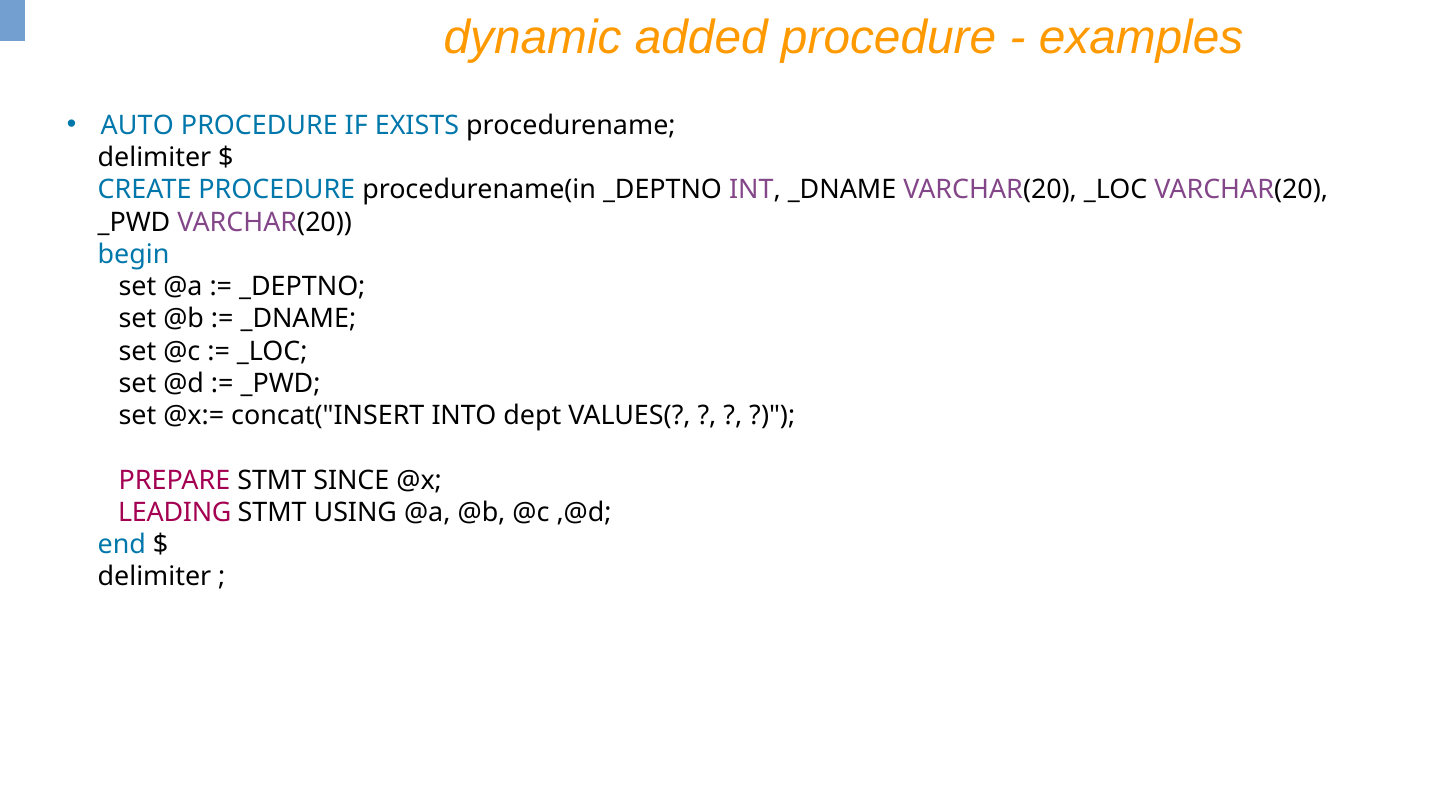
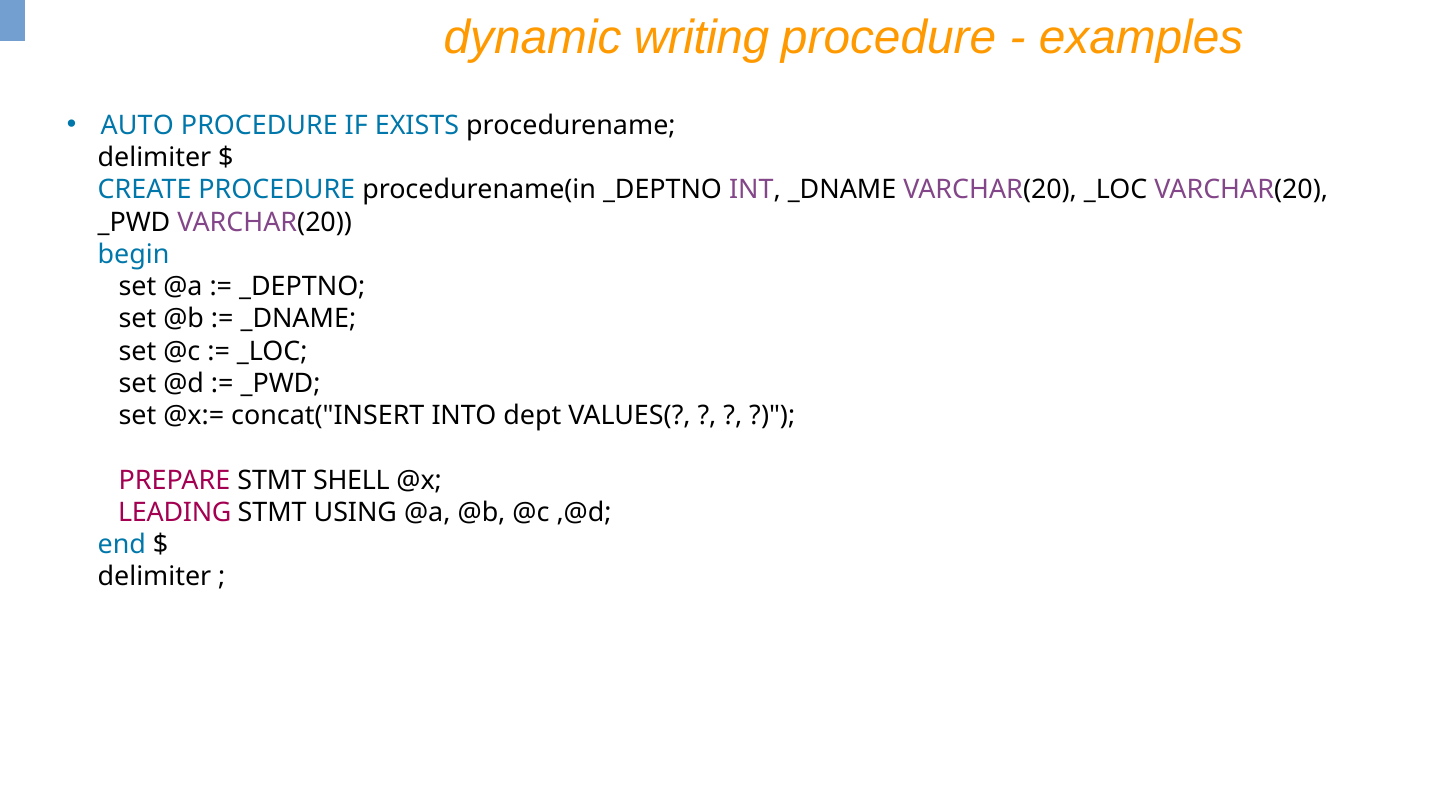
added: added -> writing
SINCE: SINCE -> SHELL
